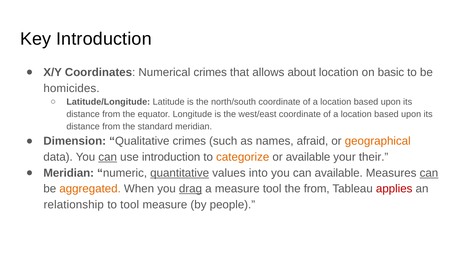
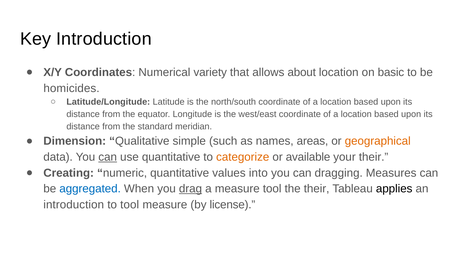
Numerical crimes: crimes -> variety
Qualitative crimes: crimes -> simple
afraid: afraid -> areas
use introduction: introduction -> quantitative
Meridian at (69, 173): Meridian -> Creating
quantitative at (180, 173) underline: present -> none
can available: available -> dragging
can at (429, 173) underline: present -> none
aggregated colour: orange -> blue
the from: from -> their
applies colour: red -> black
relationship at (74, 205): relationship -> introduction
people: people -> license
